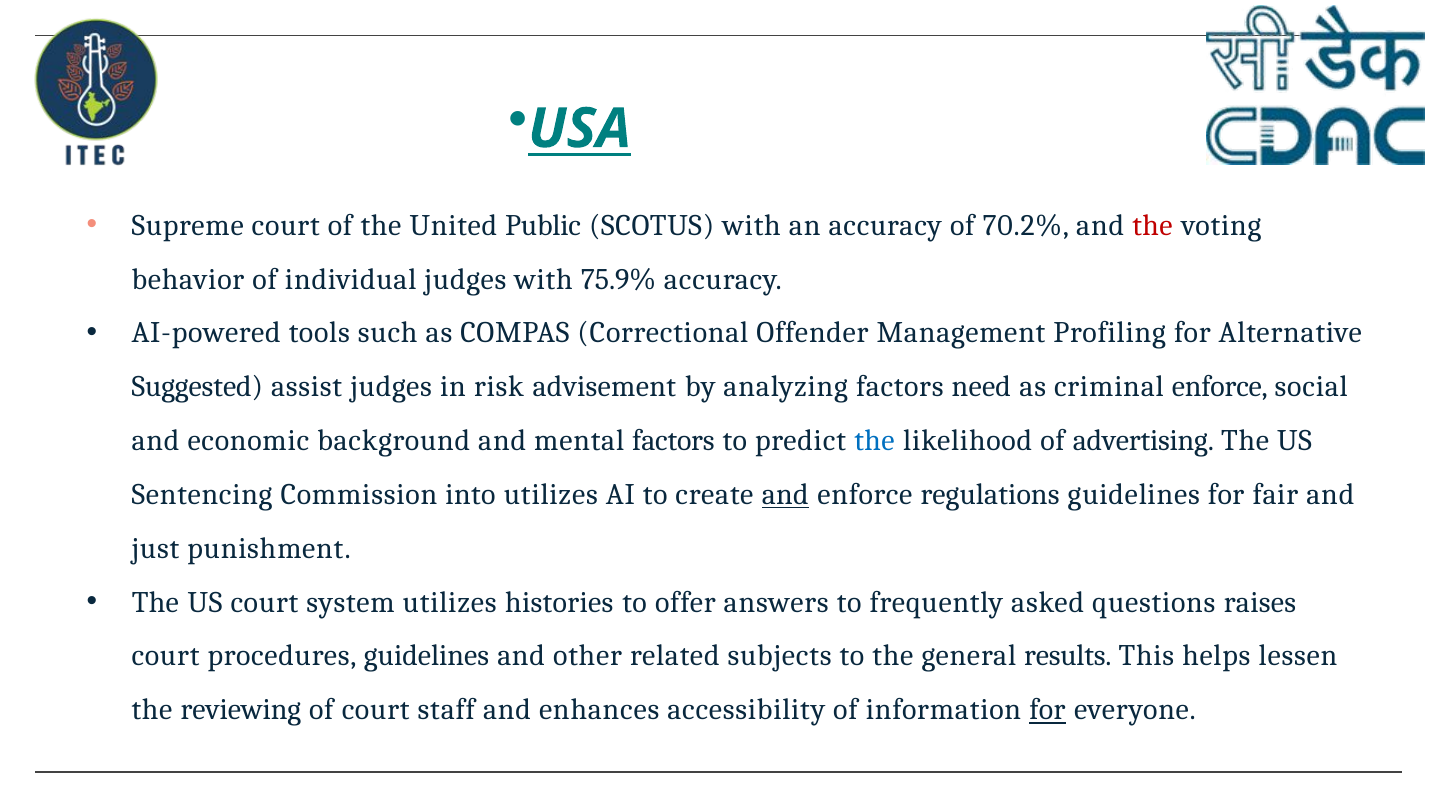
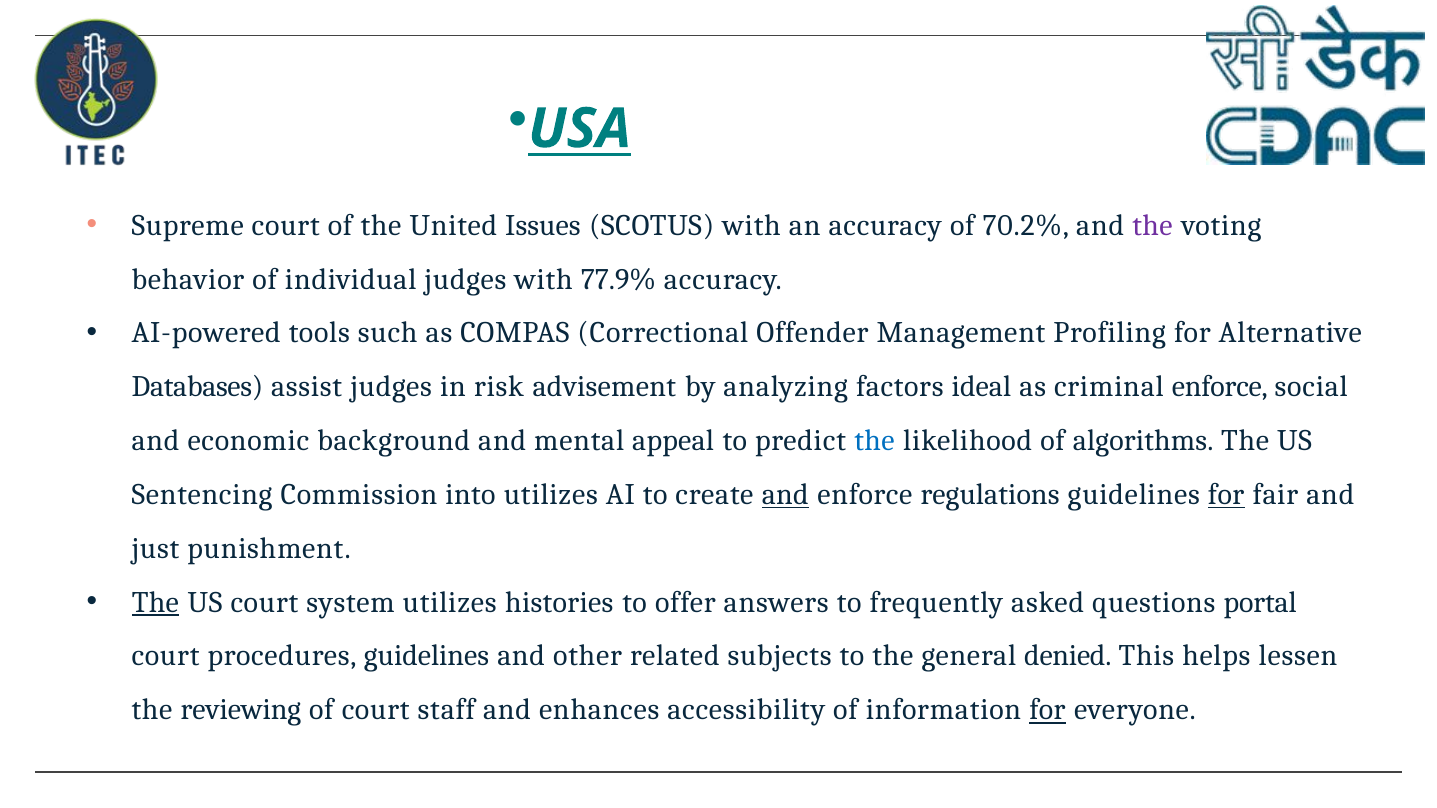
Public: Public -> Issues
the at (1152, 225) colour: red -> purple
75.9%: 75.9% -> 77.9%
Suggested: Suggested -> Databases
need: need -> ideal
mental factors: factors -> appeal
advertising: advertising -> algorithms
for at (1226, 495) underline: none -> present
The at (155, 602) underline: none -> present
raises: raises -> portal
results: results -> denied
